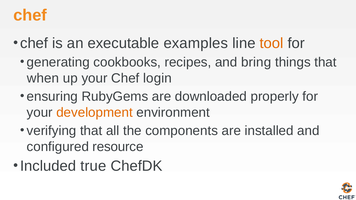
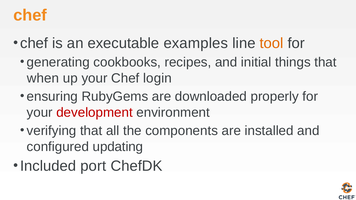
bring: bring -> initial
development colour: orange -> red
resource: resource -> updating
true: true -> port
